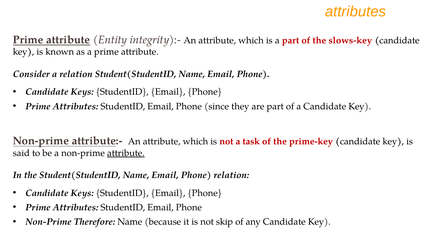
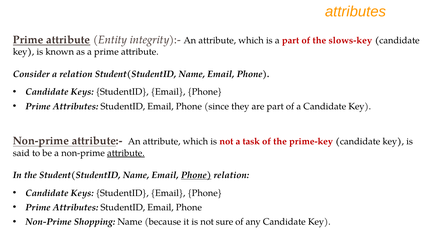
Phone at (196, 175) underline: none -> present
Therefore: Therefore -> Shopping
skip: skip -> sure
